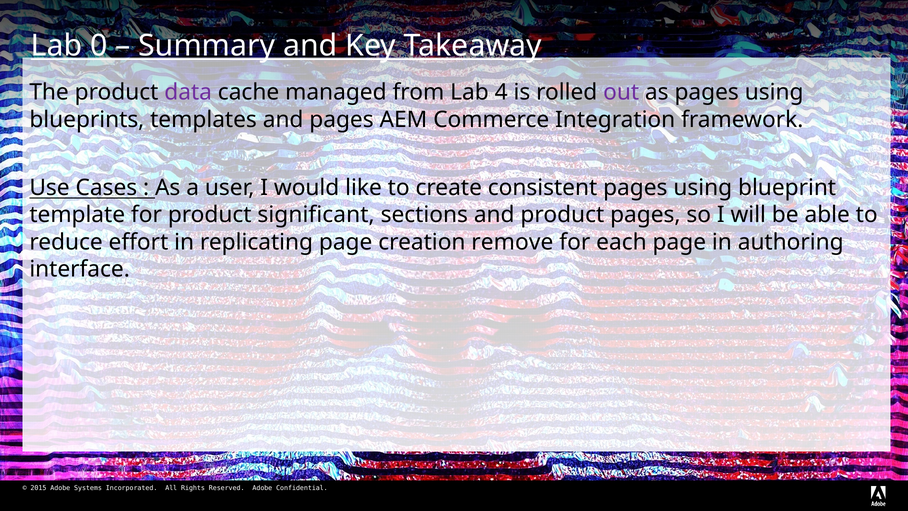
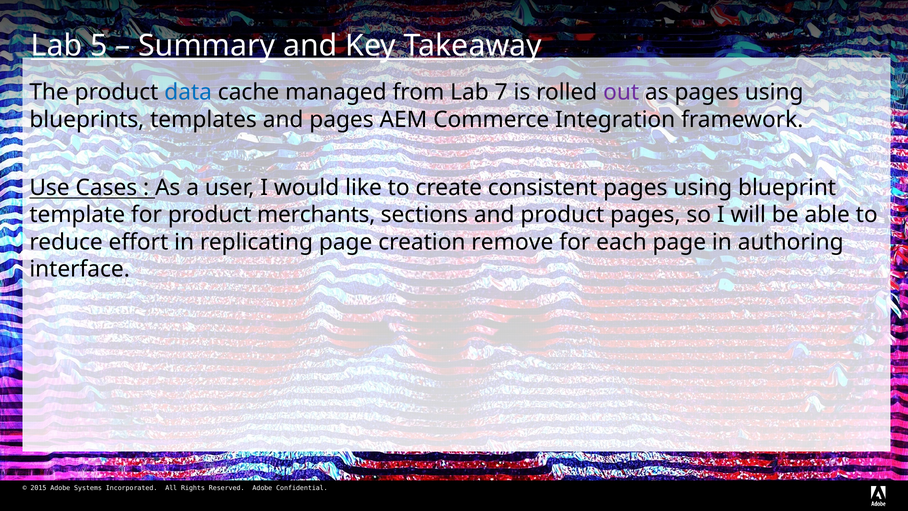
0: 0 -> 5
data colour: purple -> blue
4: 4 -> 7
significant: significant -> merchants
